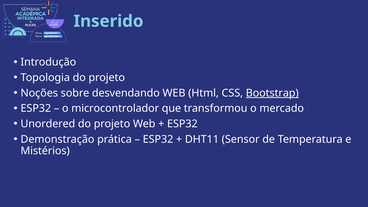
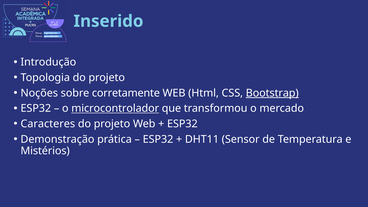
desvendando: desvendando -> corretamente
microcontrolador underline: none -> present
Unordered: Unordered -> Caracteres
